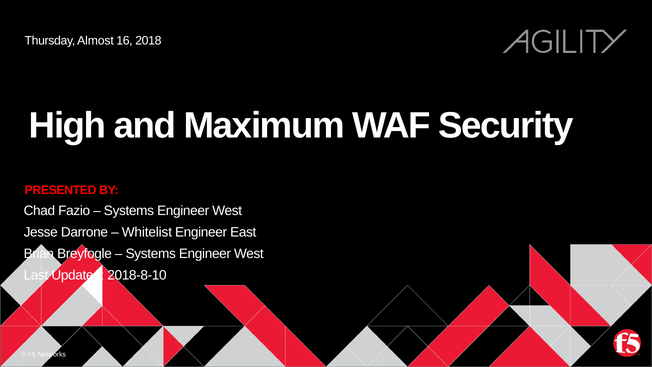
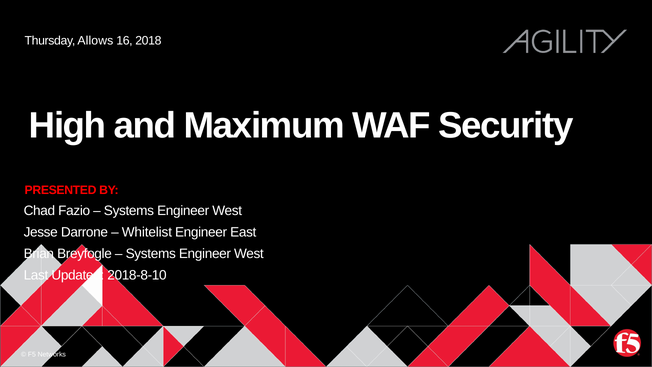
Almost: Almost -> Allows
